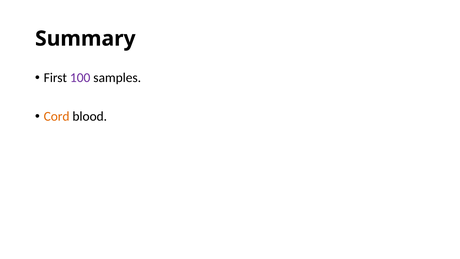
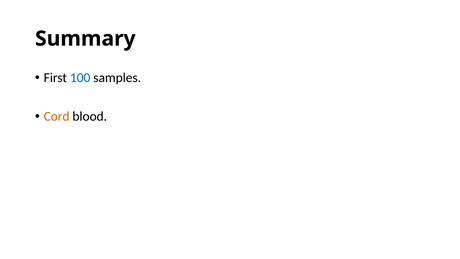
100 colour: purple -> blue
